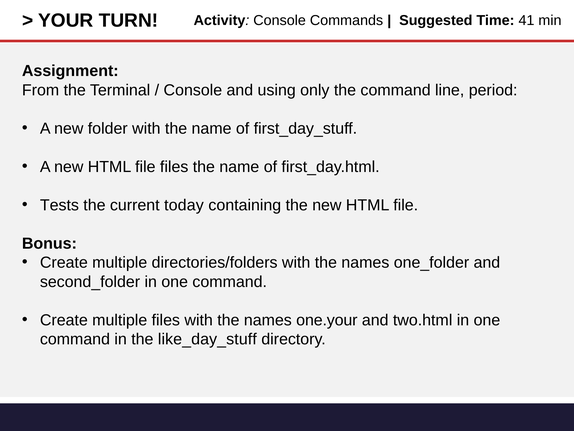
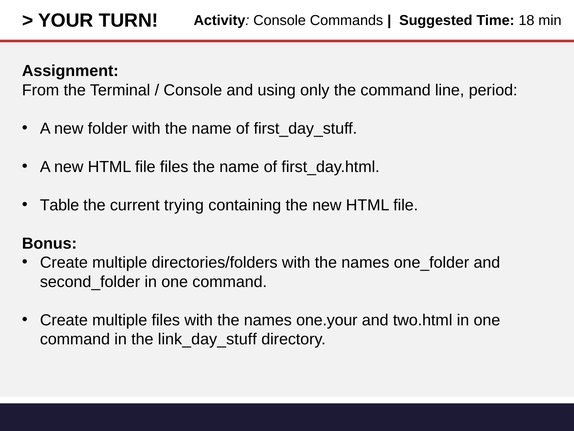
41: 41 -> 18
Tests: Tests -> Table
today: today -> trying
like_day_stuff: like_day_stuff -> link_day_stuff
